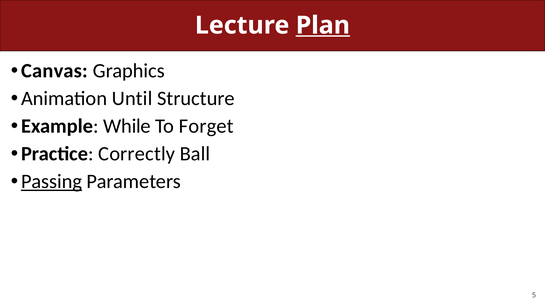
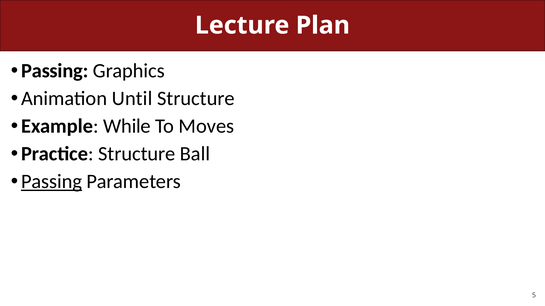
Plan underline: present -> none
Canvas at (55, 71): Canvas -> Passing
Forget: Forget -> Moves
Practice Correctly: Correctly -> Structure
